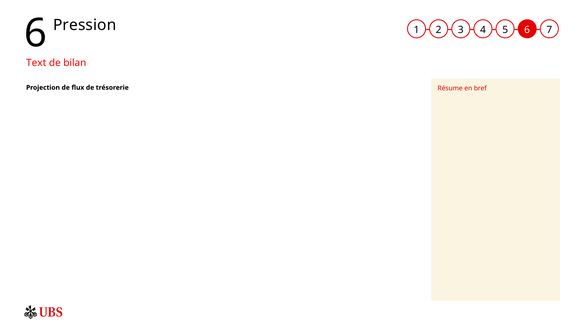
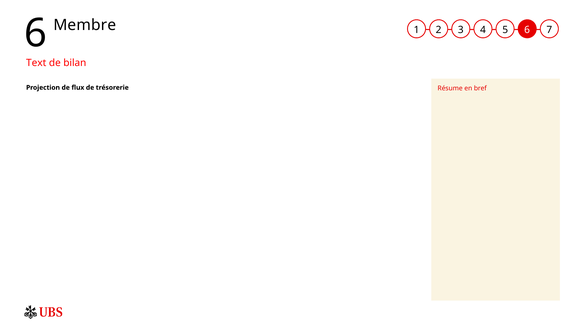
Pression: Pression -> Membre
